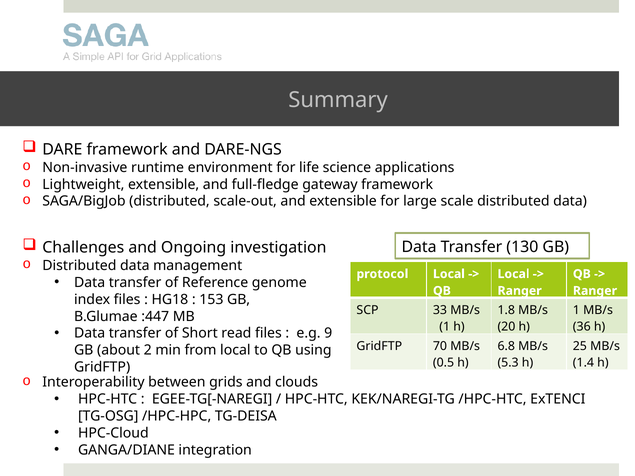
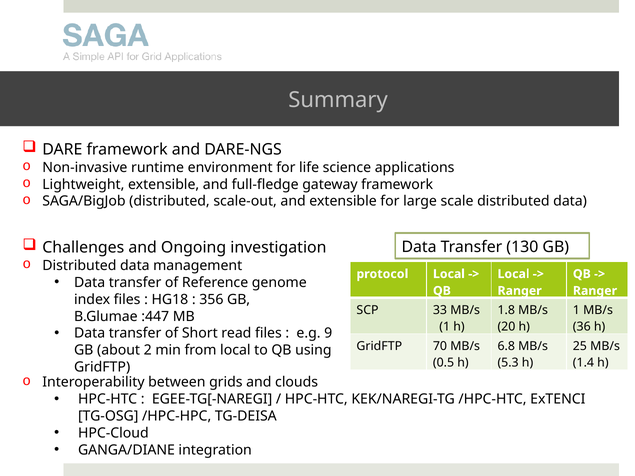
153: 153 -> 356
